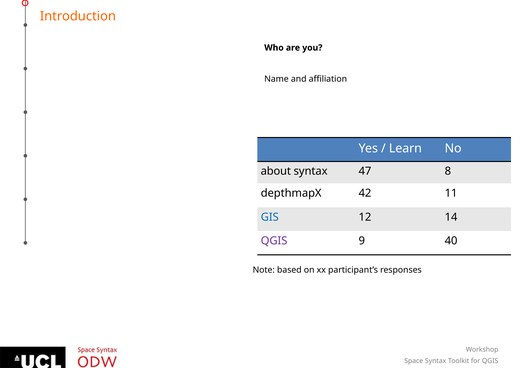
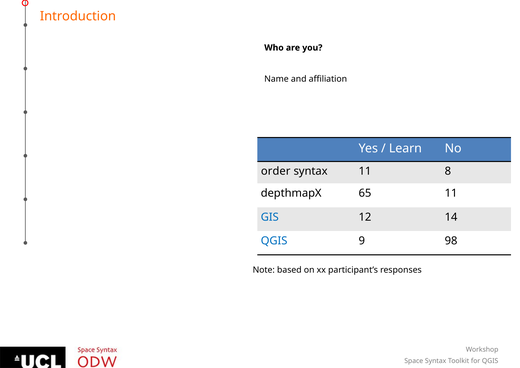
about: about -> order
syntax 47: 47 -> 11
42: 42 -> 65
QGIS at (274, 241) colour: purple -> blue
40: 40 -> 98
